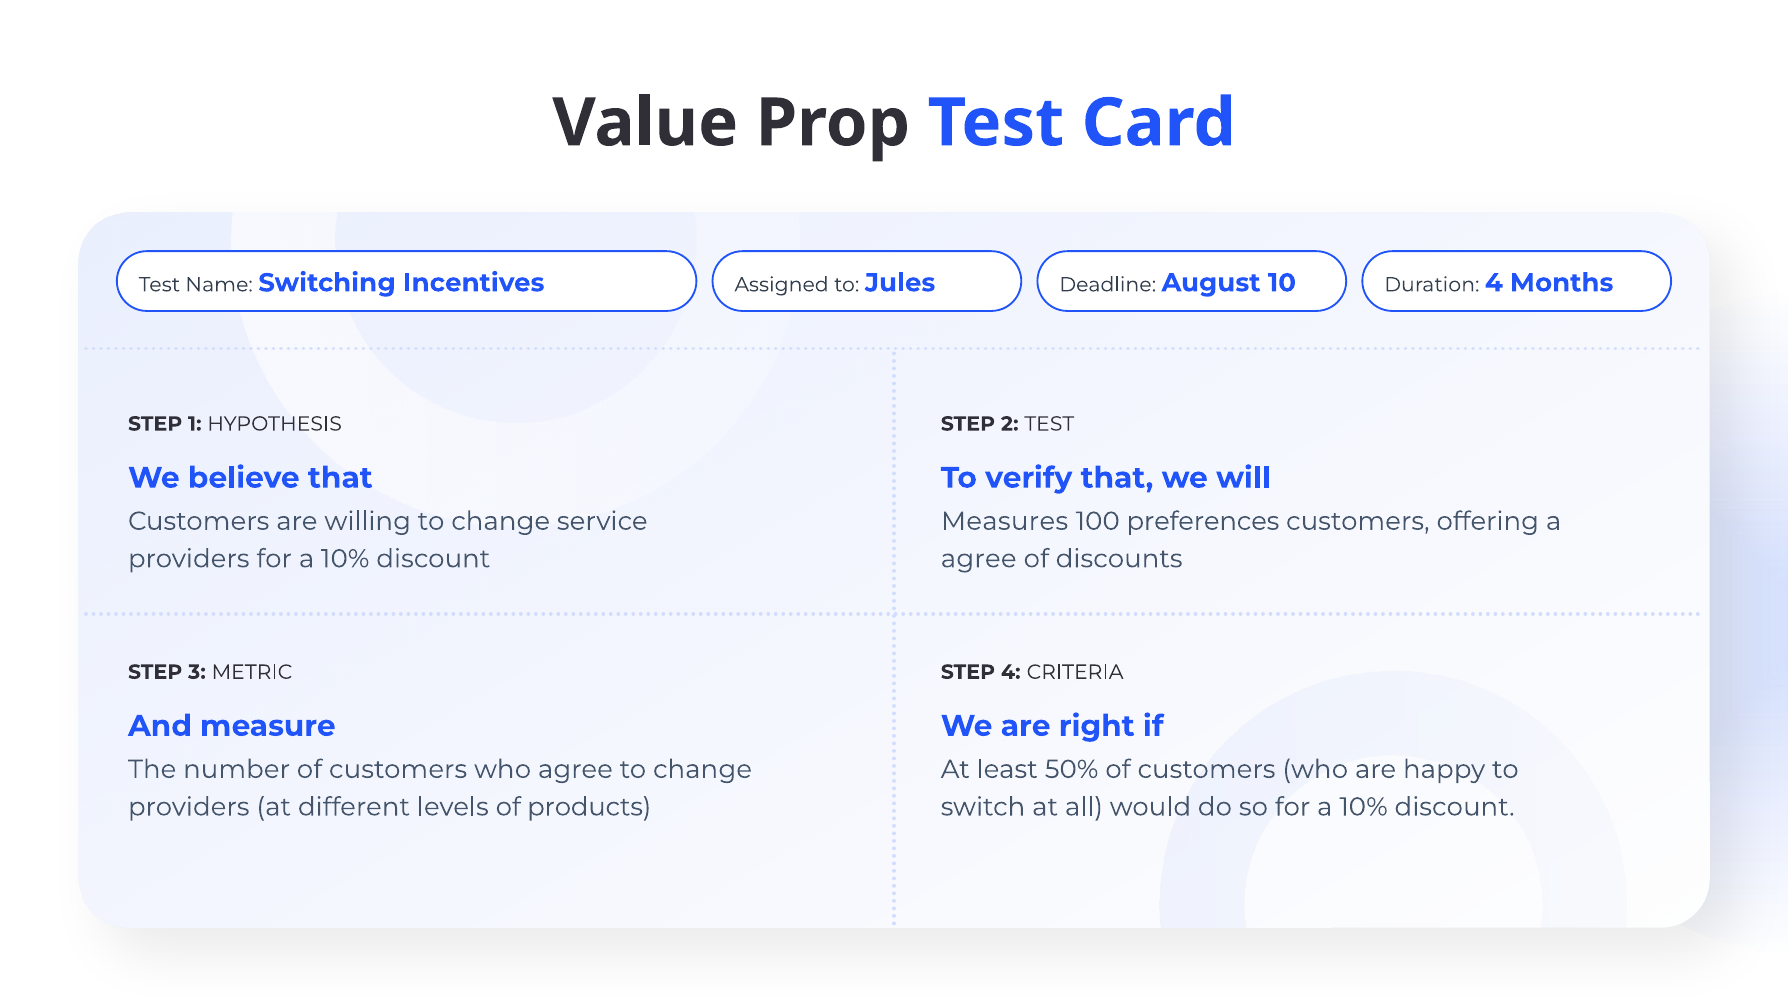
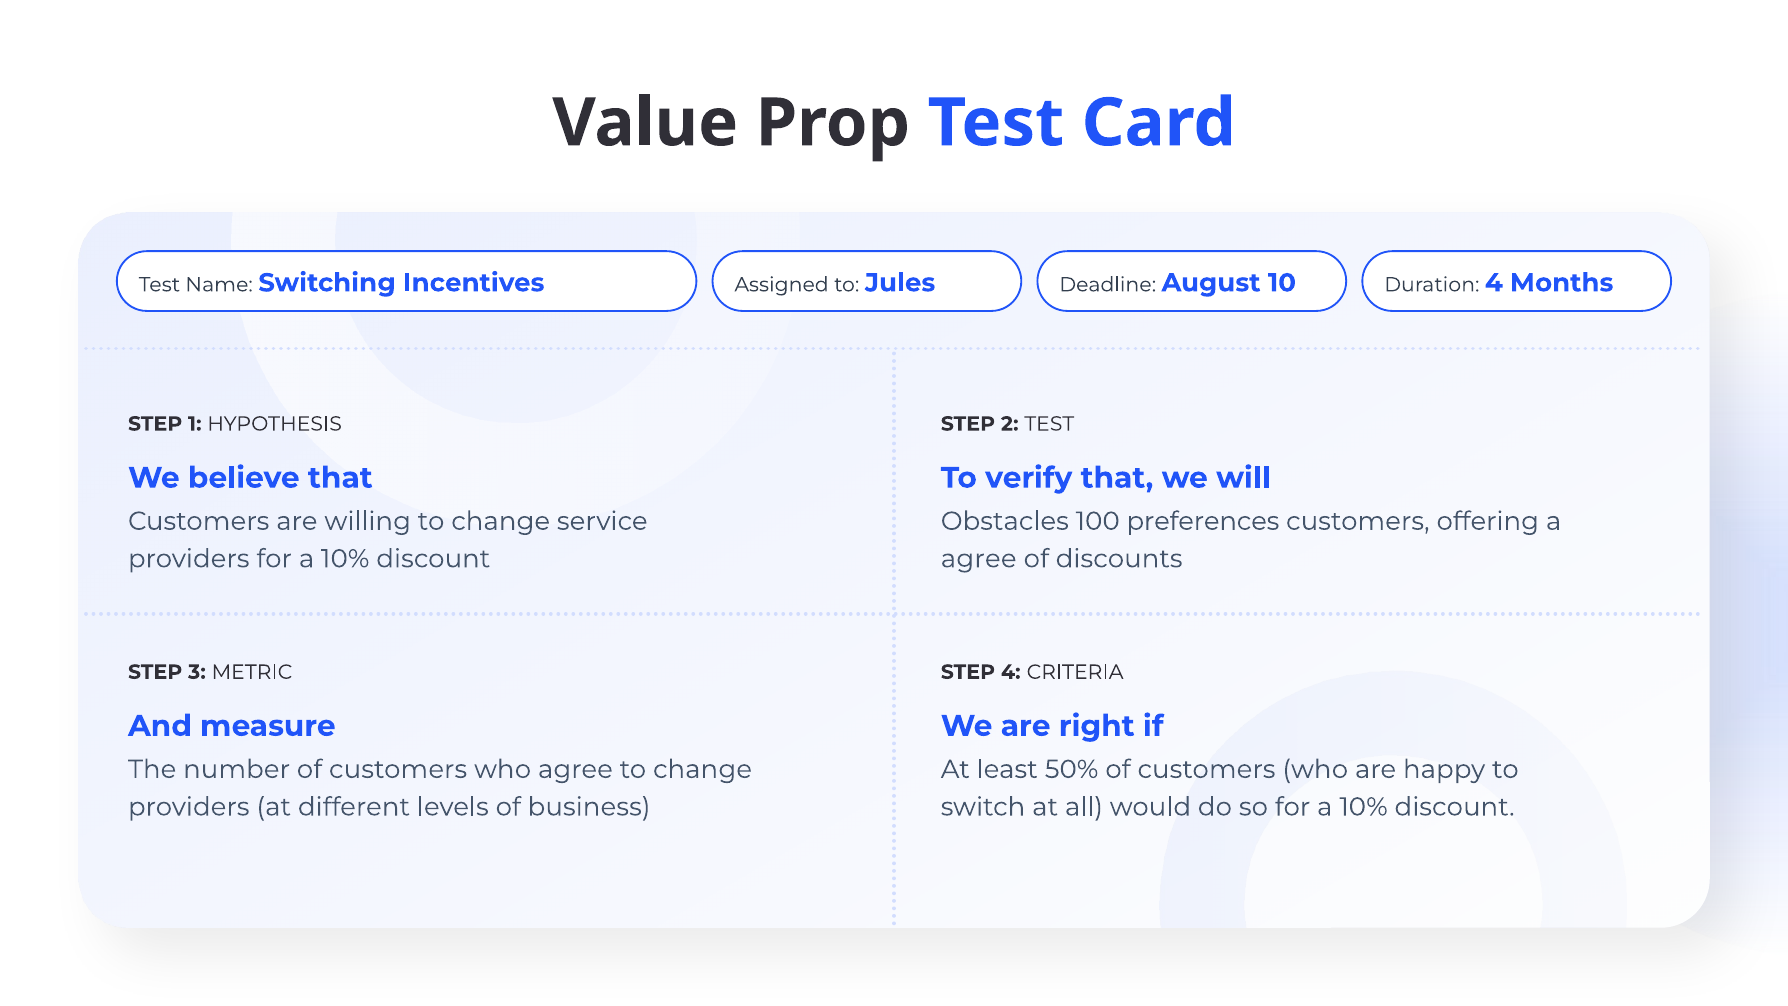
Measures: Measures -> Obstacles
products: products -> business
